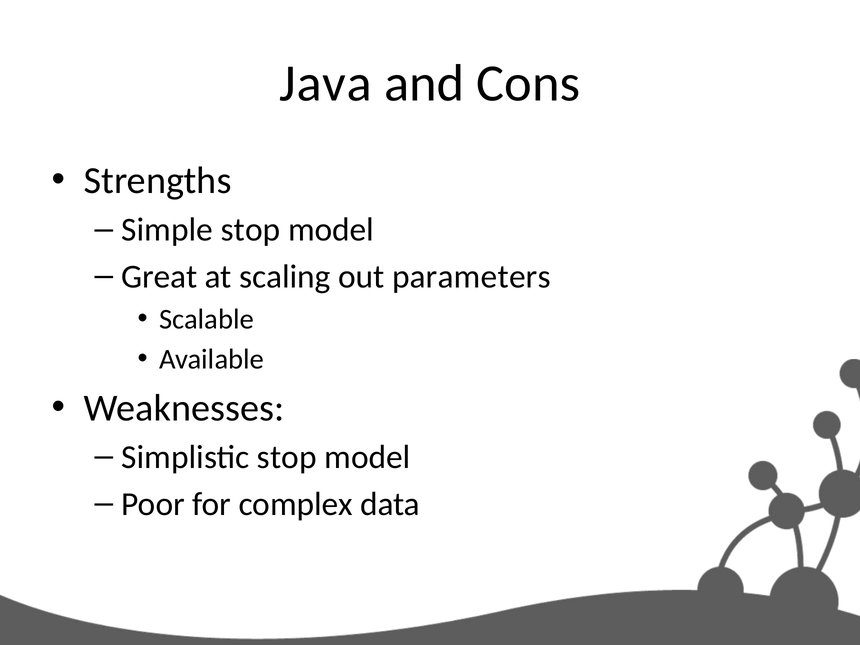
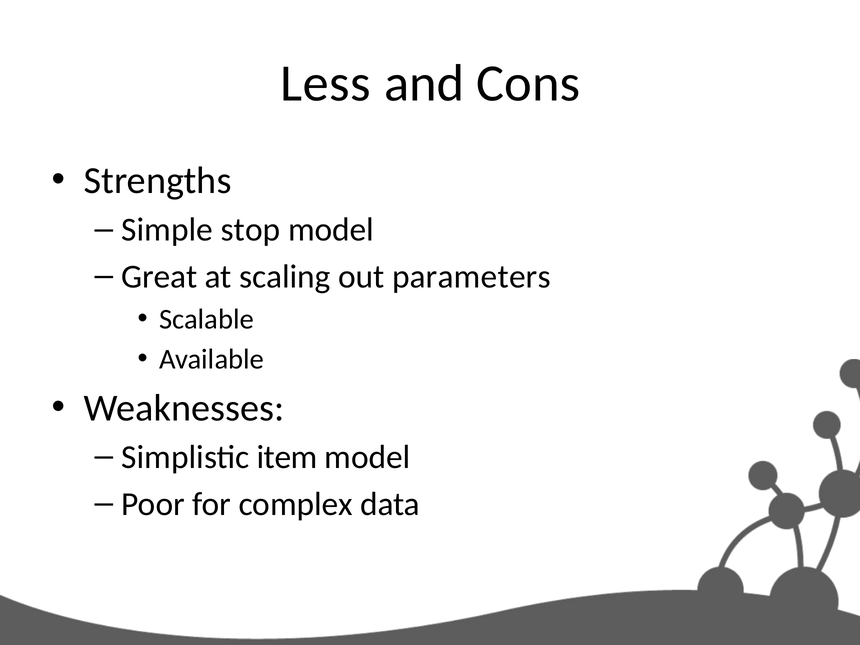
Java: Java -> Less
Simplistic stop: stop -> item
